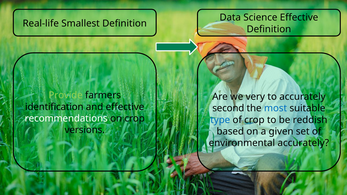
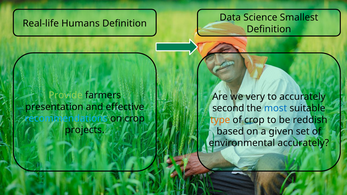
Science Effective: Effective -> Smallest
Smallest: Smallest -> Humans
identification: identification -> presentation
recommendations colour: white -> light blue
type colour: blue -> orange
versions: versions -> projects
